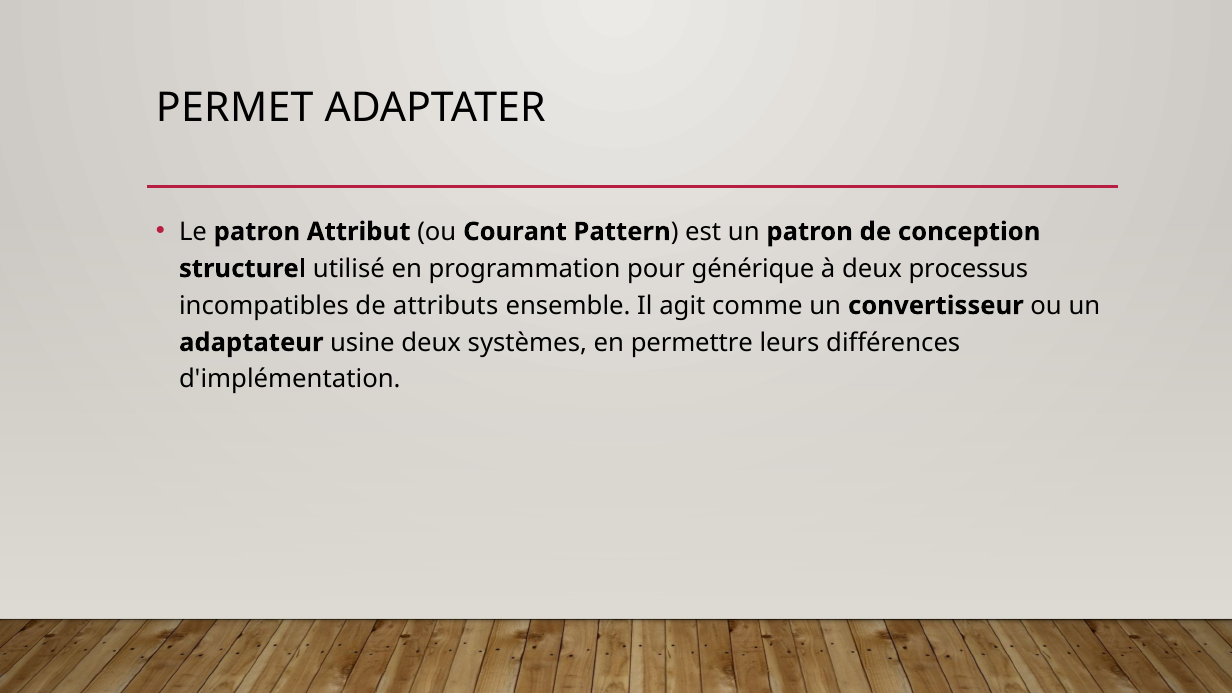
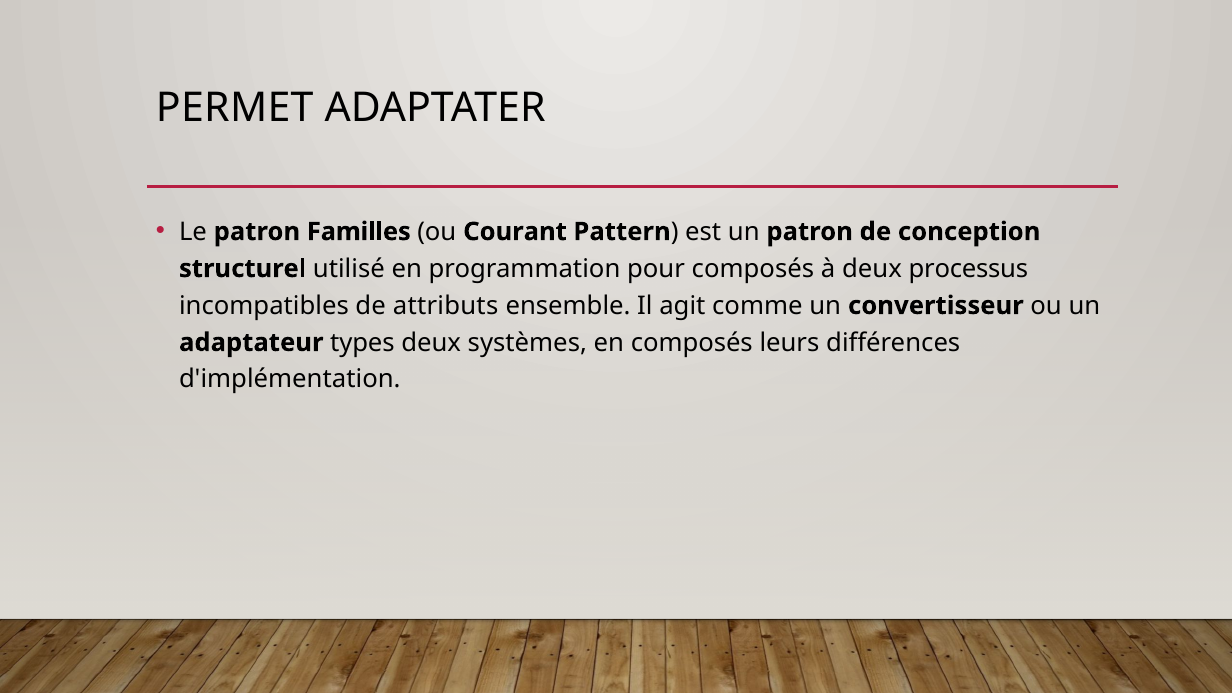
Attribut: Attribut -> Familles
pour générique: générique -> composés
usine: usine -> types
en permettre: permettre -> composés
